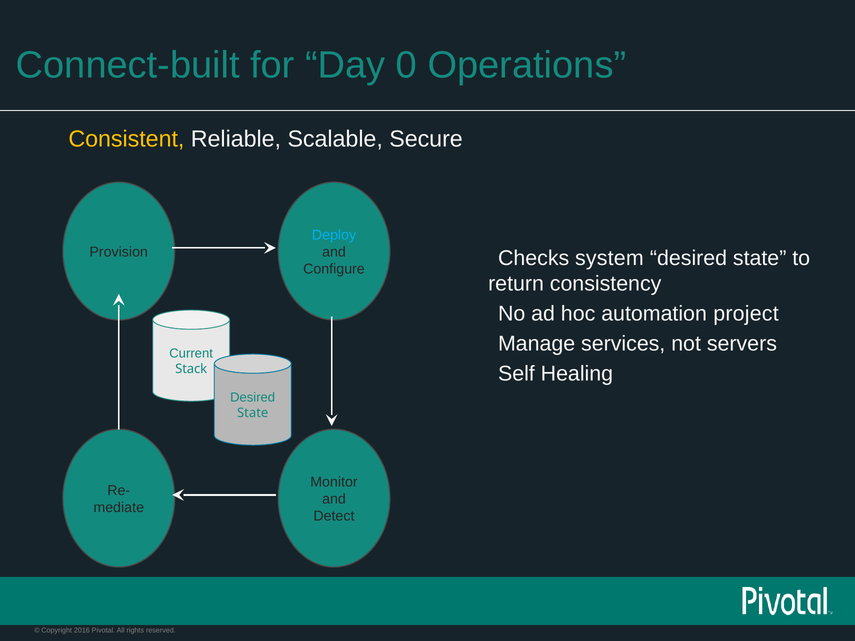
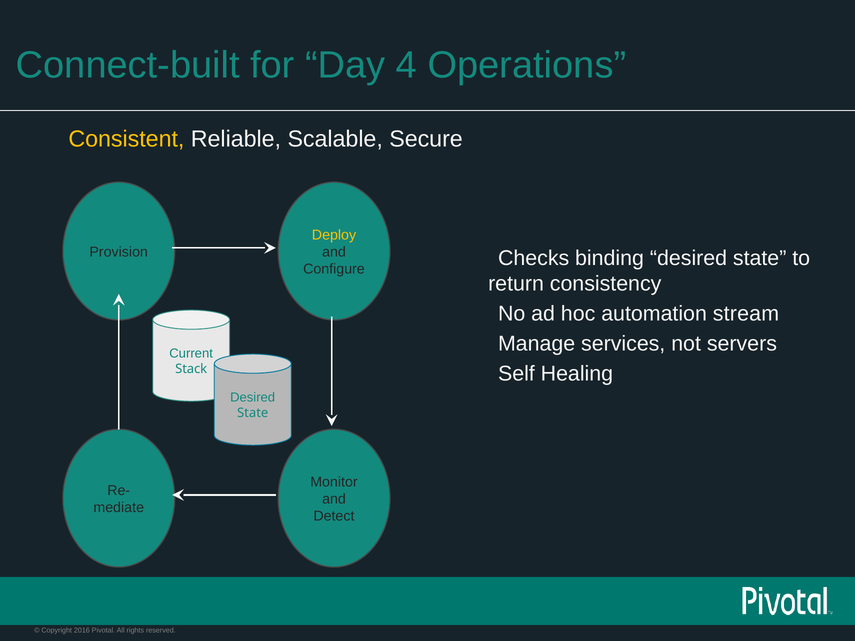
0: 0 -> 4
Deploy colour: light blue -> yellow
system: system -> binding
project: project -> stream
